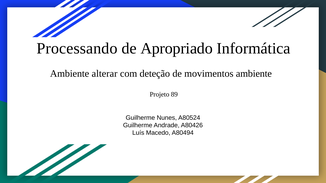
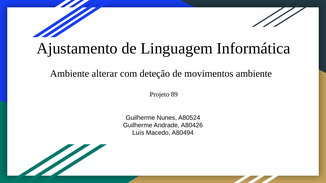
Processando: Processando -> Ajustamento
Apropriado: Apropriado -> Linguagem
